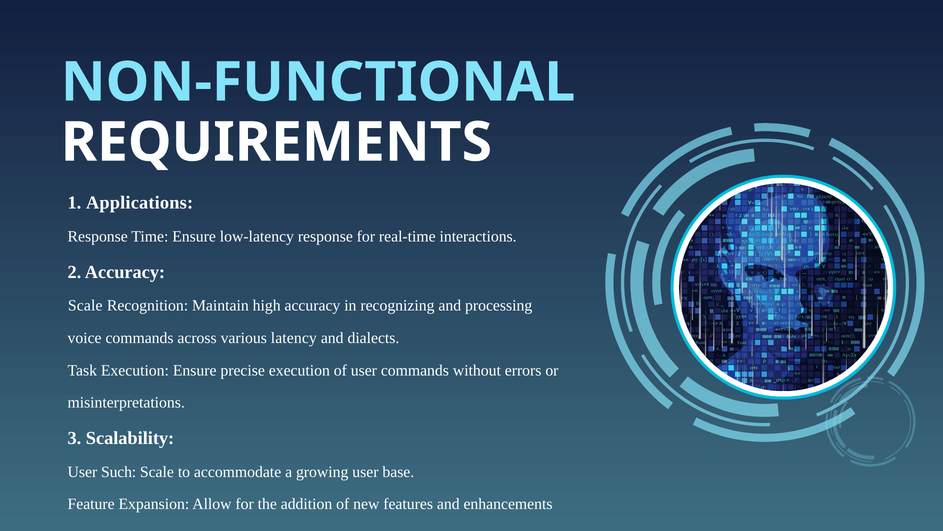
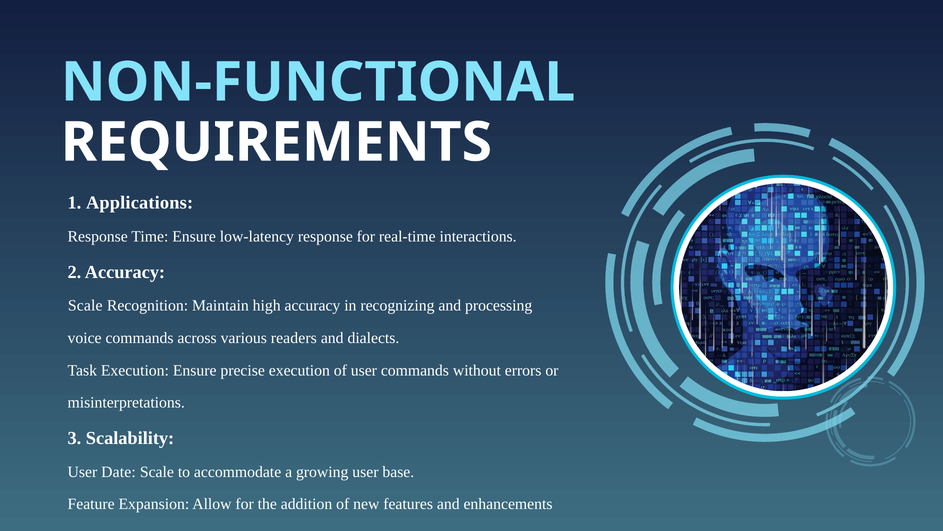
latency: latency -> readers
Such: Such -> Date
